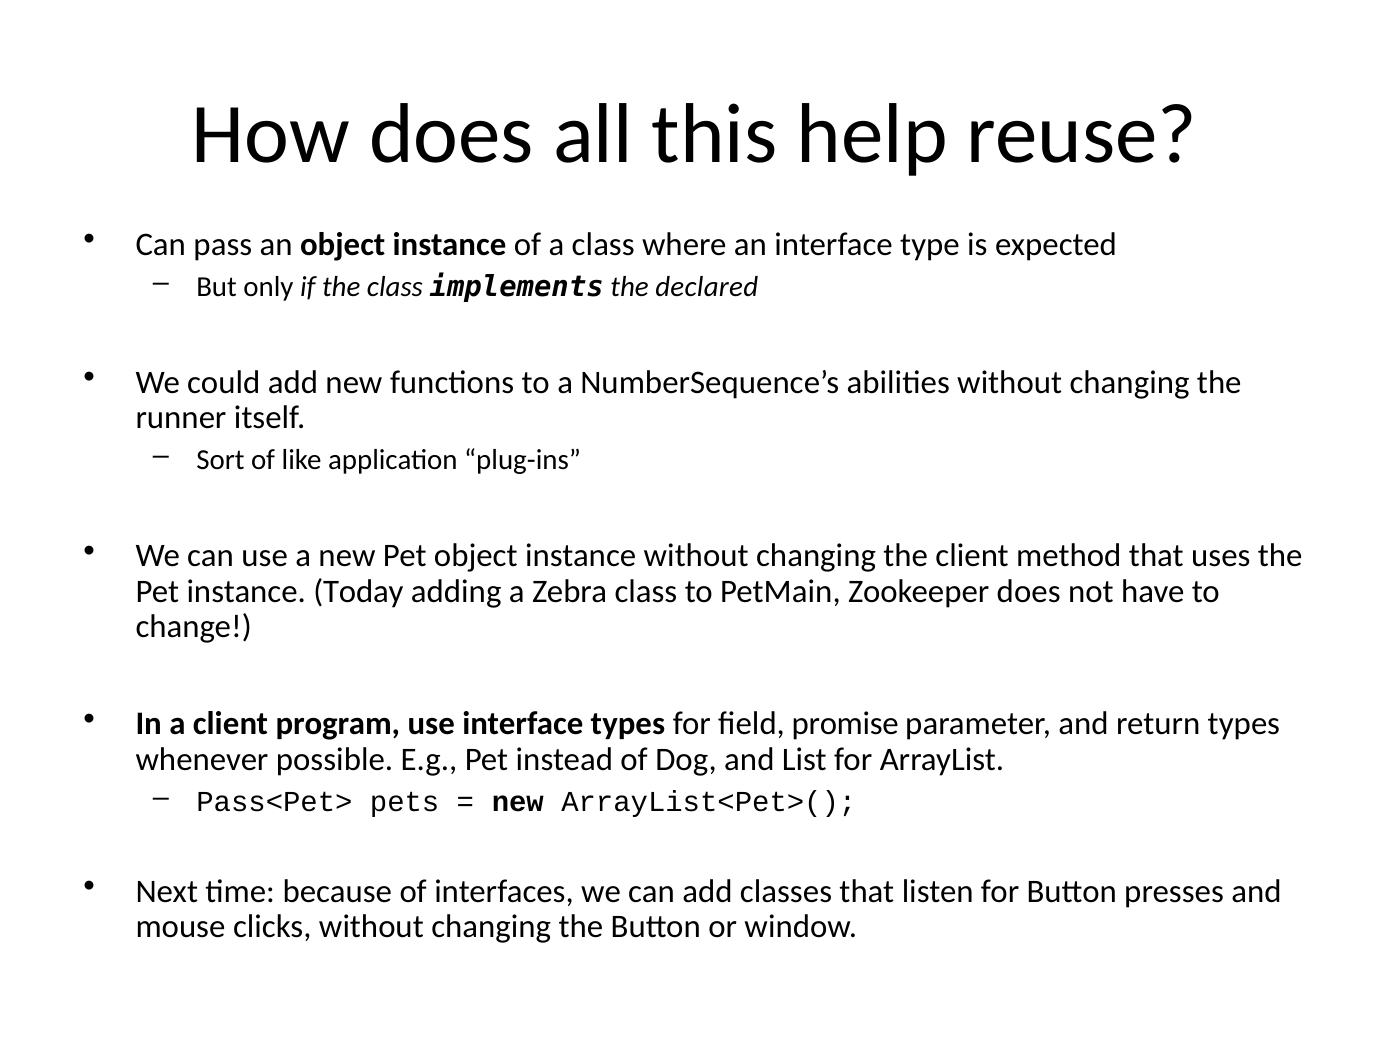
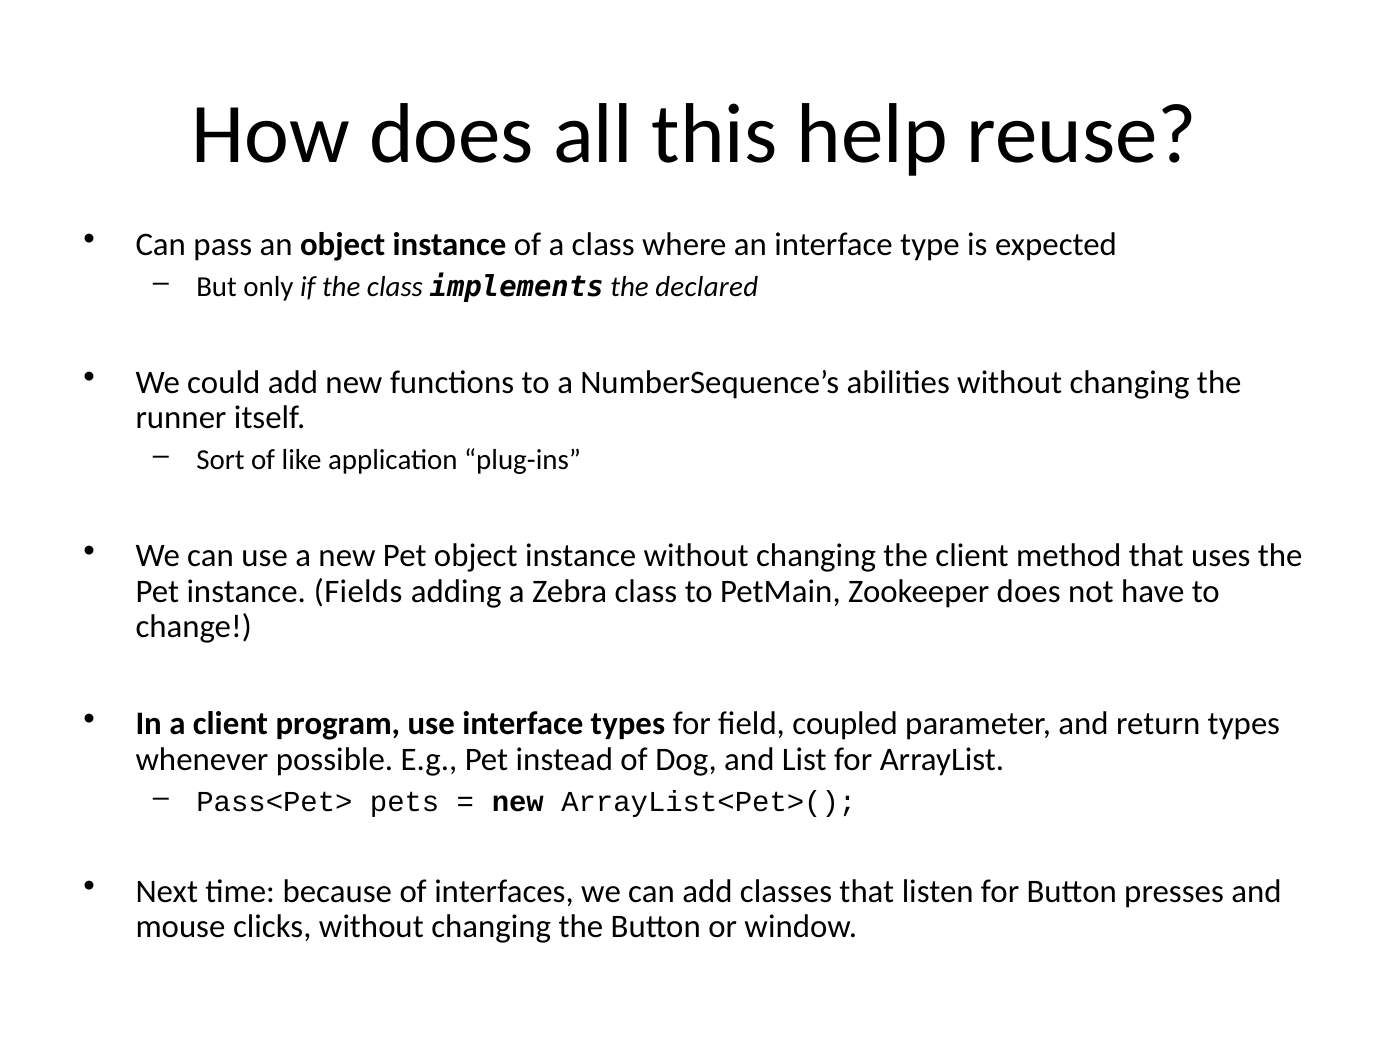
Today: Today -> Fields
promise: promise -> coupled
